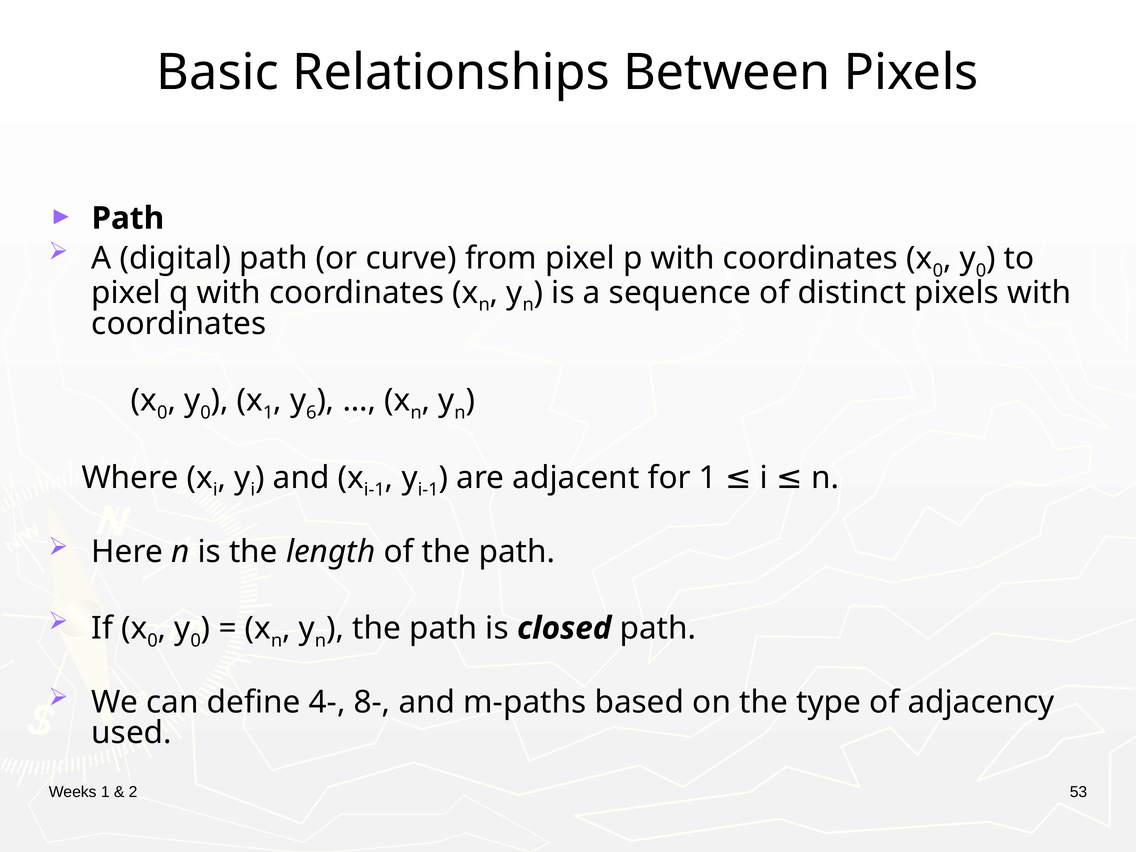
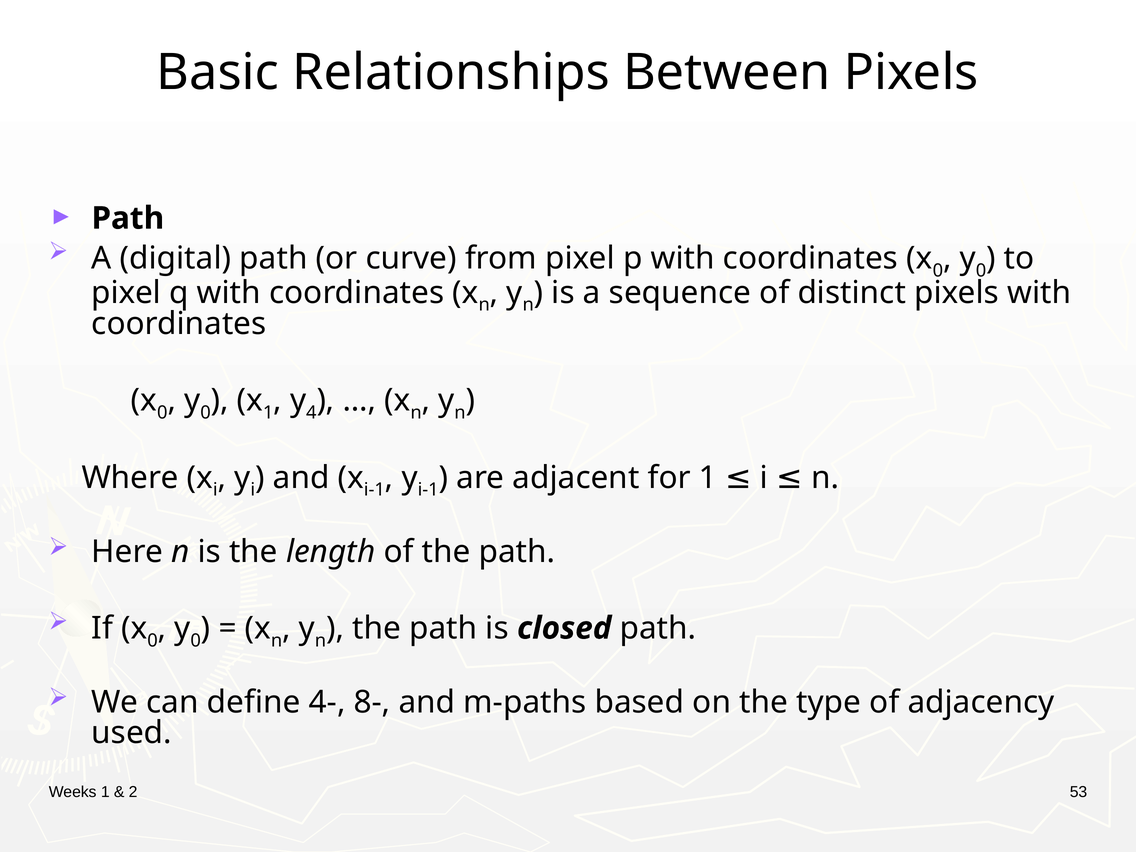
6: 6 -> 4
